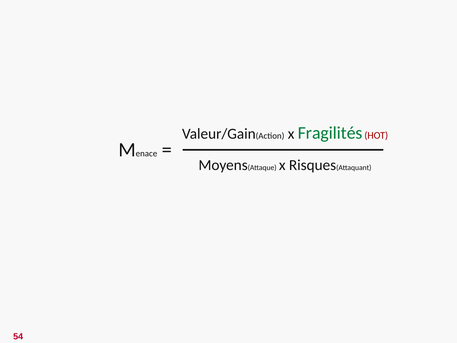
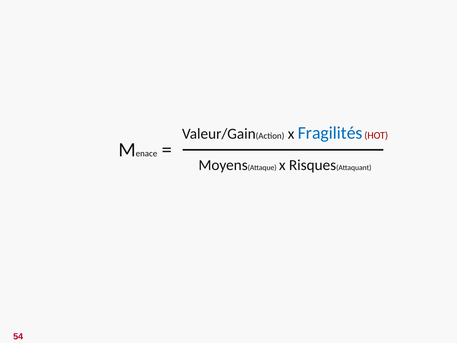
Fragilités colour: green -> blue
